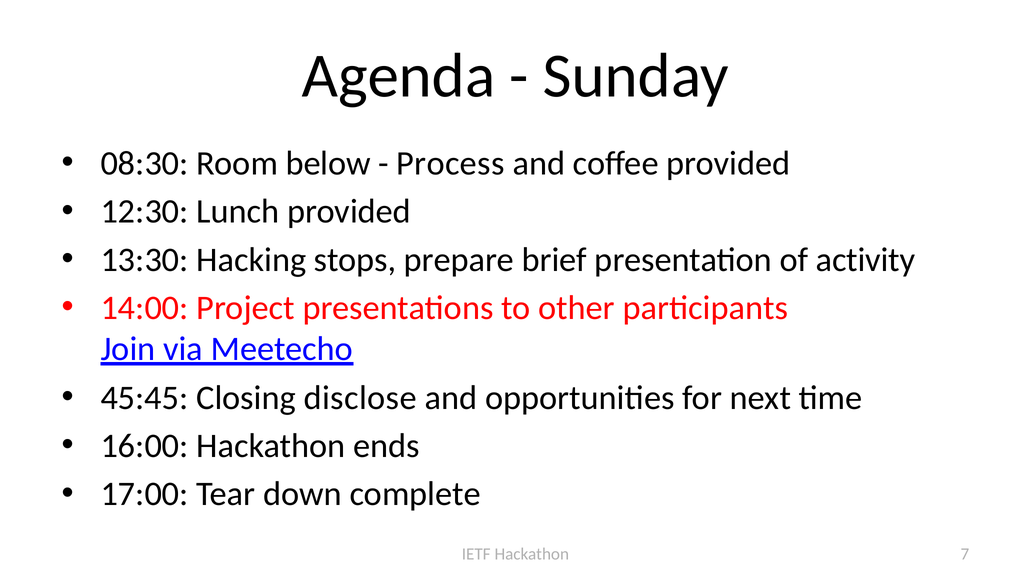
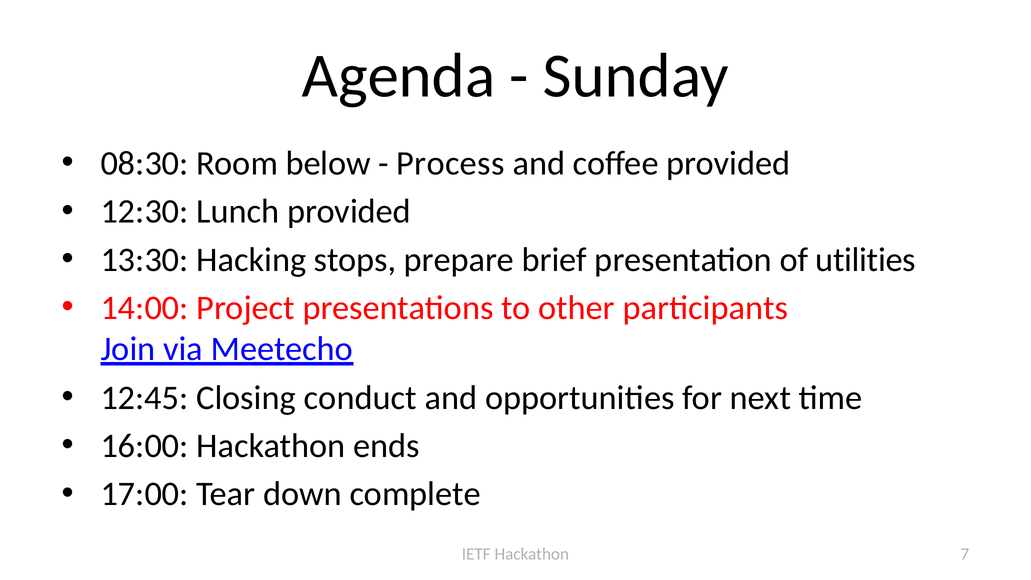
activity: activity -> utilities
45:45: 45:45 -> 12:45
disclose: disclose -> conduct
